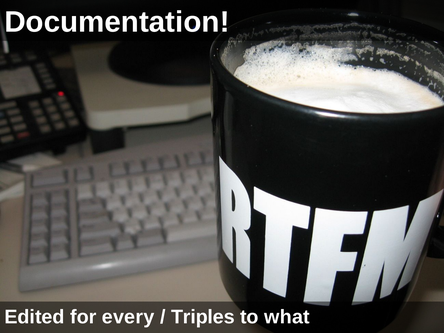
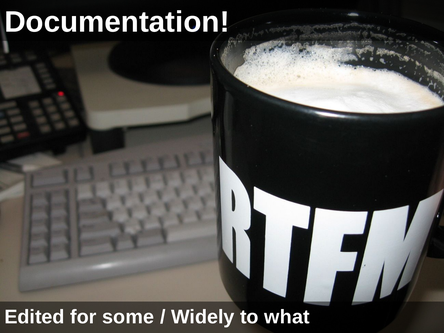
every: every -> some
Triples: Triples -> Widely
